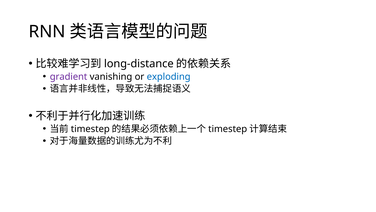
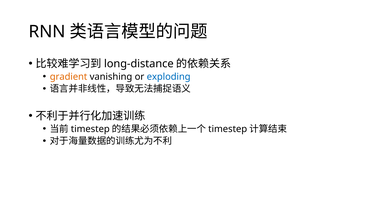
gradient colour: purple -> orange
